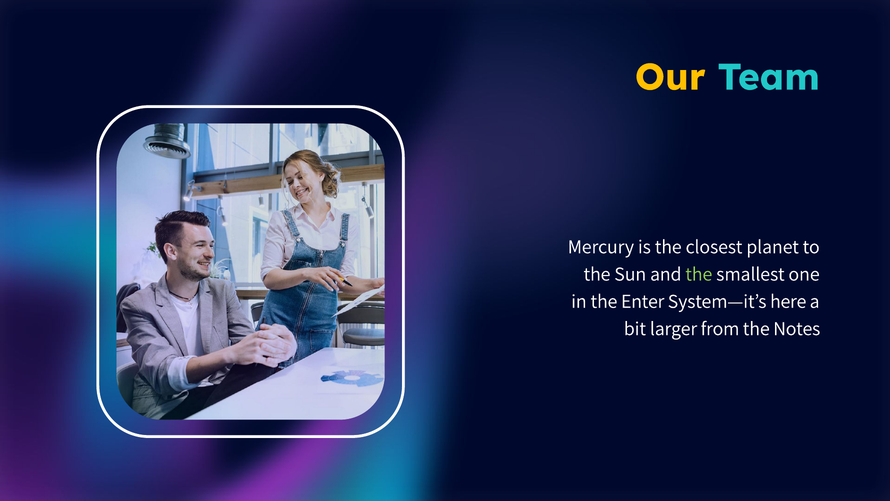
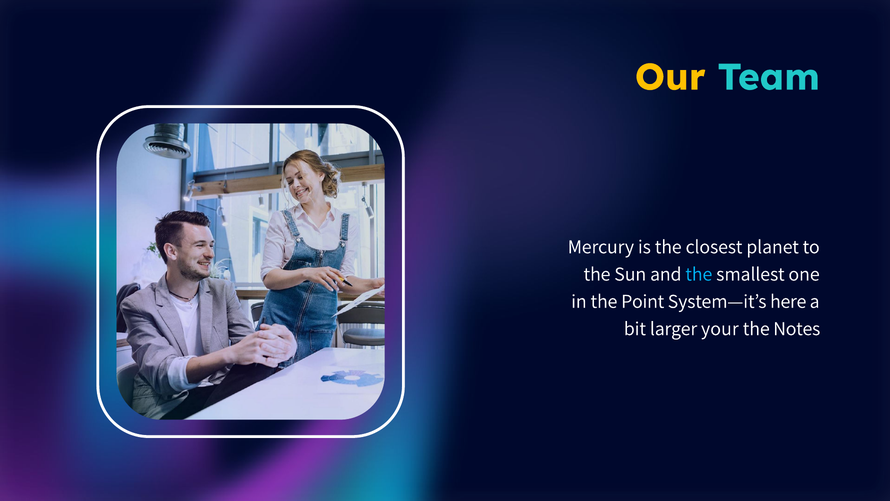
the at (699, 274) colour: light green -> light blue
Enter: Enter -> Point
from: from -> your
